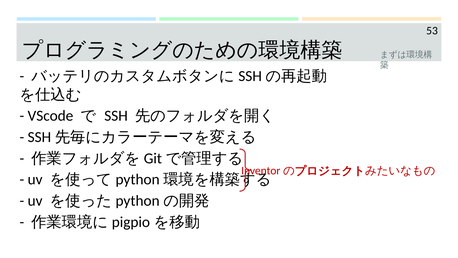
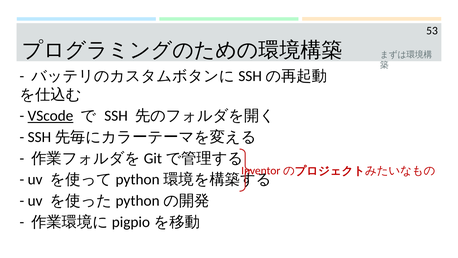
VScode underline: none -> present
